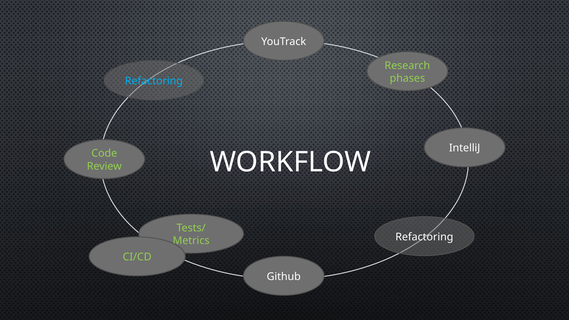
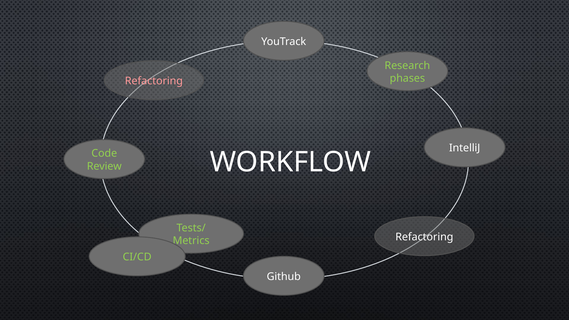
Refactoring at (154, 81) colour: light blue -> pink
